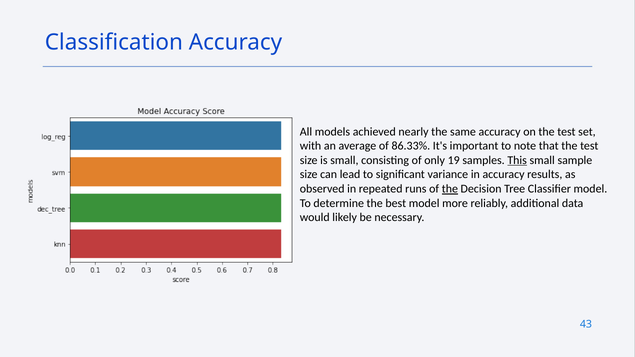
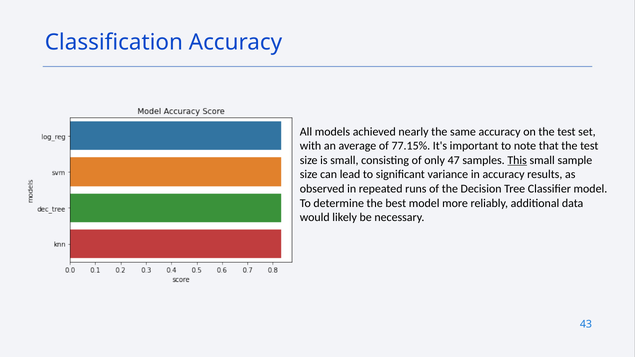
86.33%: 86.33% -> 77.15%
19: 19 -> 47
the at (450, 189) underline: present -> none
